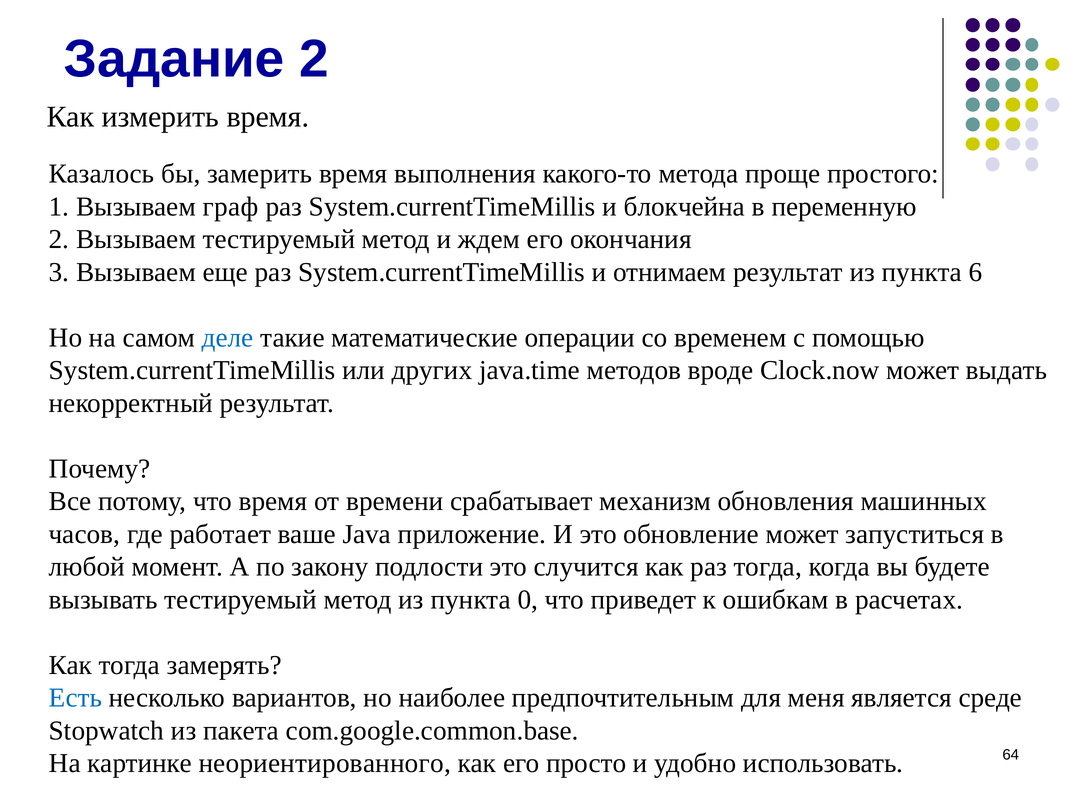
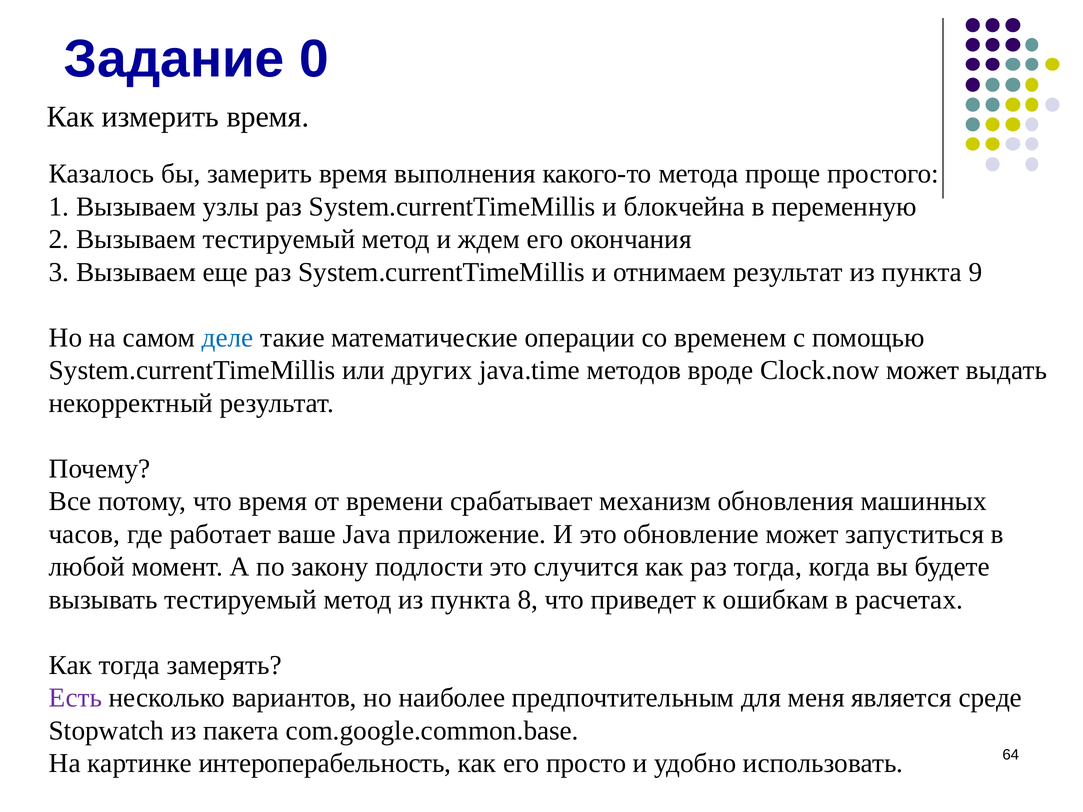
Задание 2: 2 -> 0
граф: граф -> узлы
6: 6 -> 9
0: 0 -> 8
Есть colour: blue -> purple
неориентированного: неориентированного -> интероперабельность
